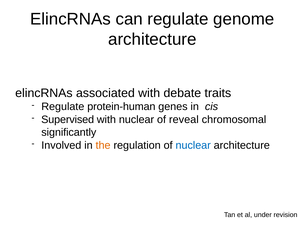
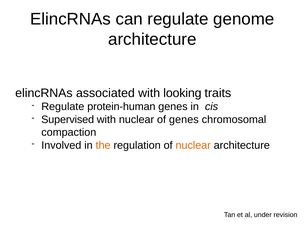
debate: debate -> looking
of reveal: reveal -> genes
significantly: significantly -> compaction
nuclear at (193, 146) colour: blue -> orange
